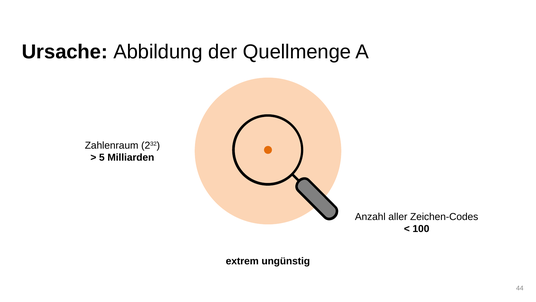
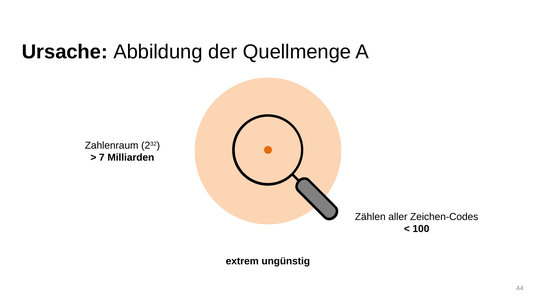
5: 5 -> 7
Anzahl: Anzahl -> Zählen
